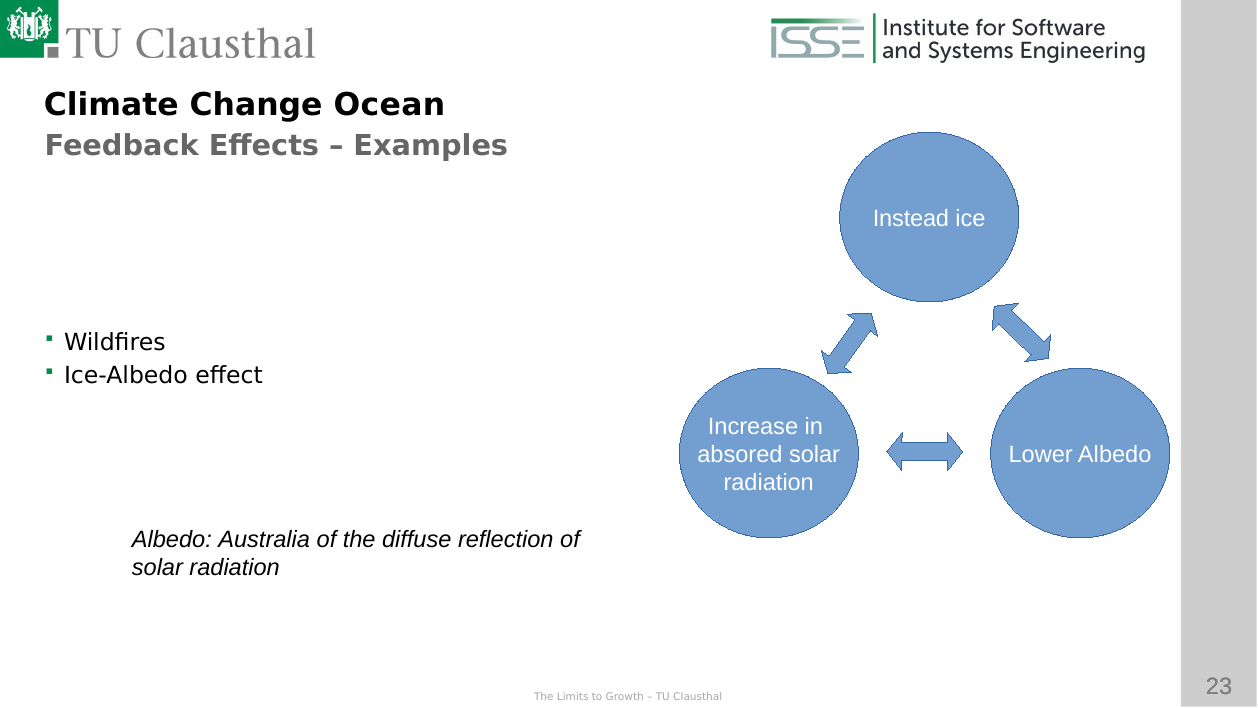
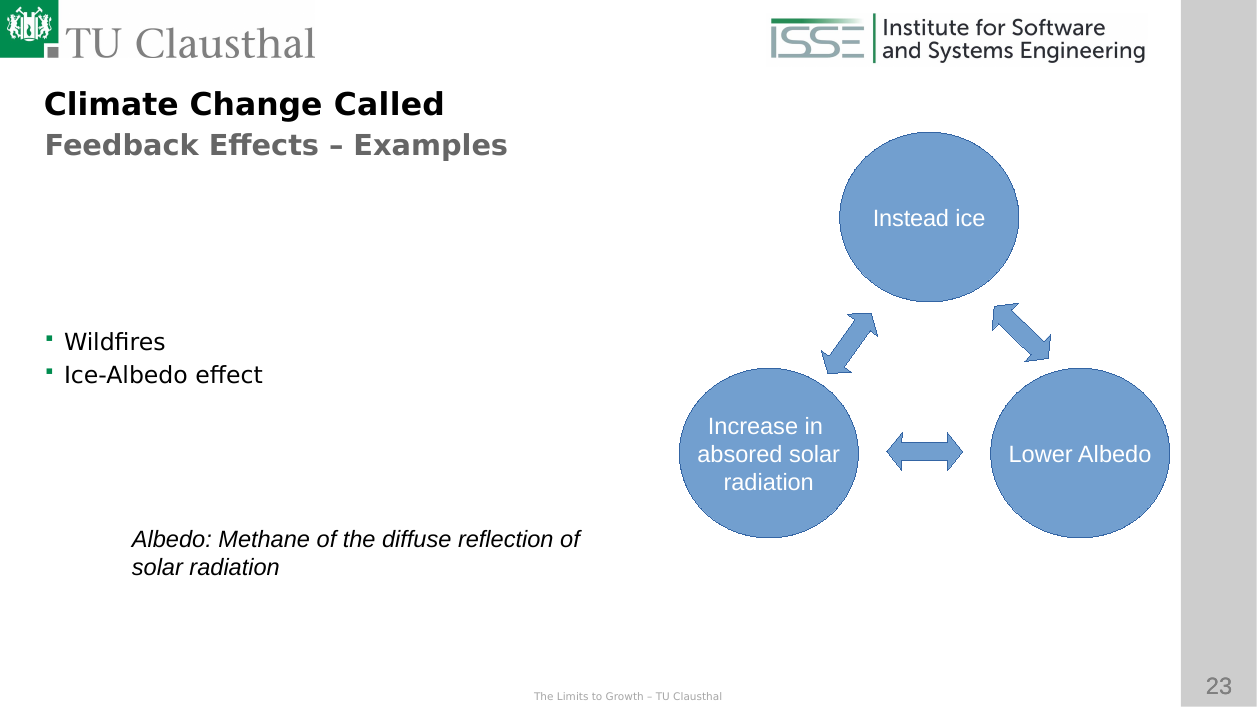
Change Ocean: Ocean -> Called
Australia: Australia -> Methane
